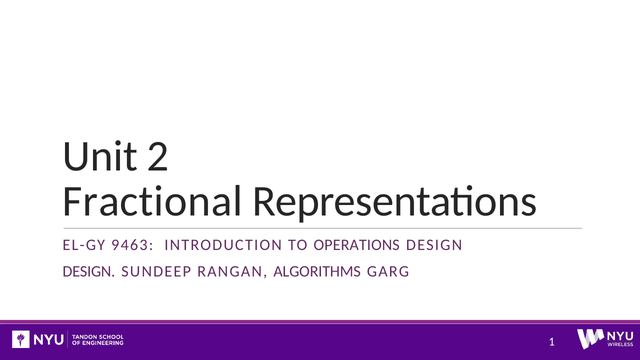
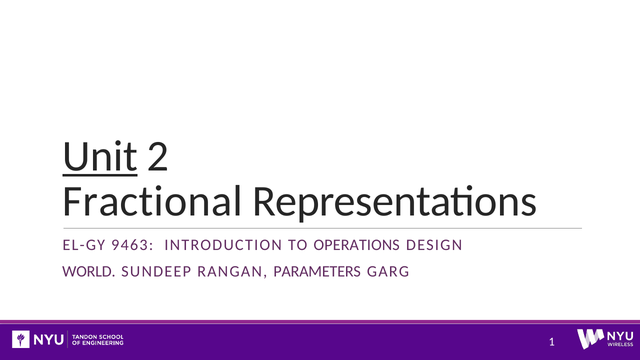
Unit underline: none -> present
DESIGN at (89, 271): DESIGN -> WORLD
ALGORITHMS: ALGORITHMS -> PARAMETERS
